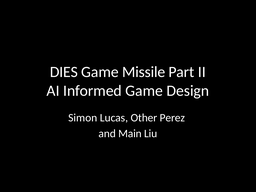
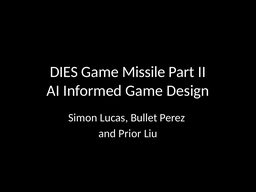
Other: Other -> Bullet
Main: Main -> Prior
